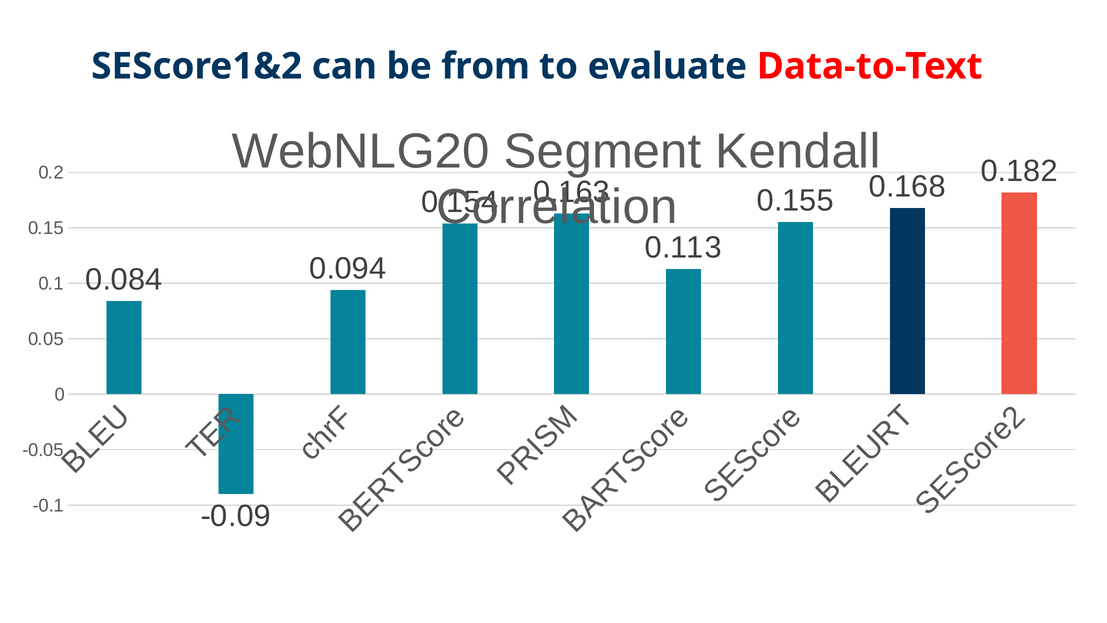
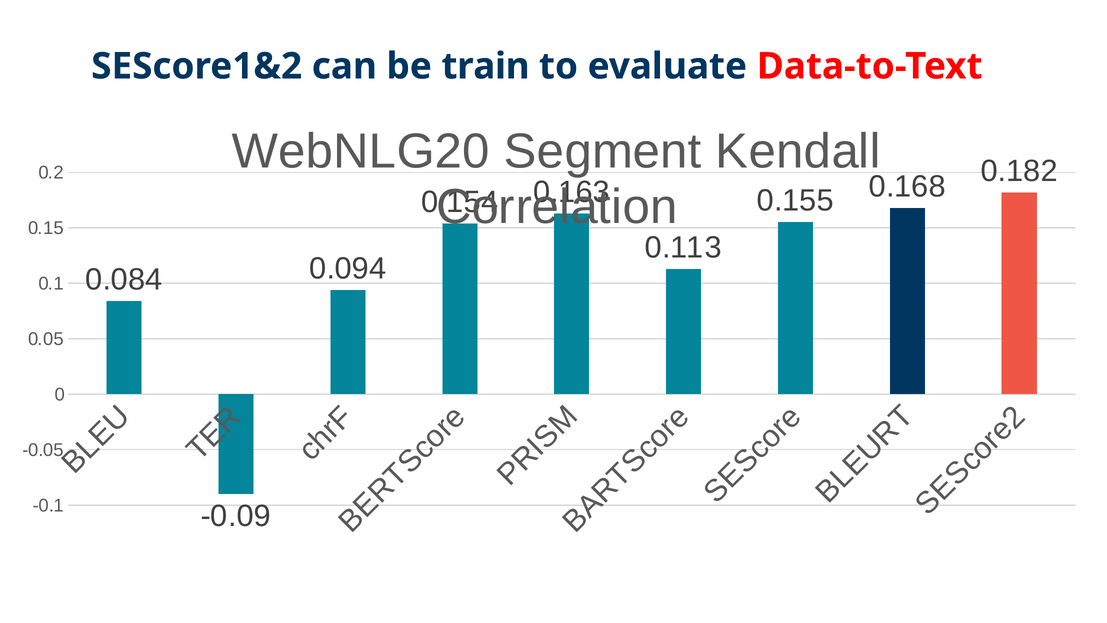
from: from -> train
